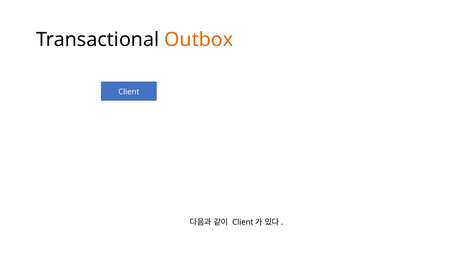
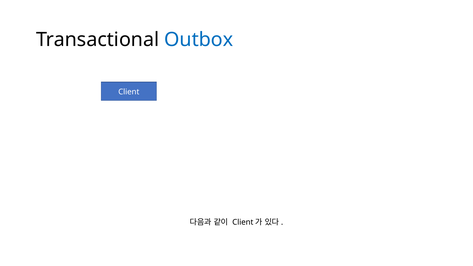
Outbox colour: orange -> blue
